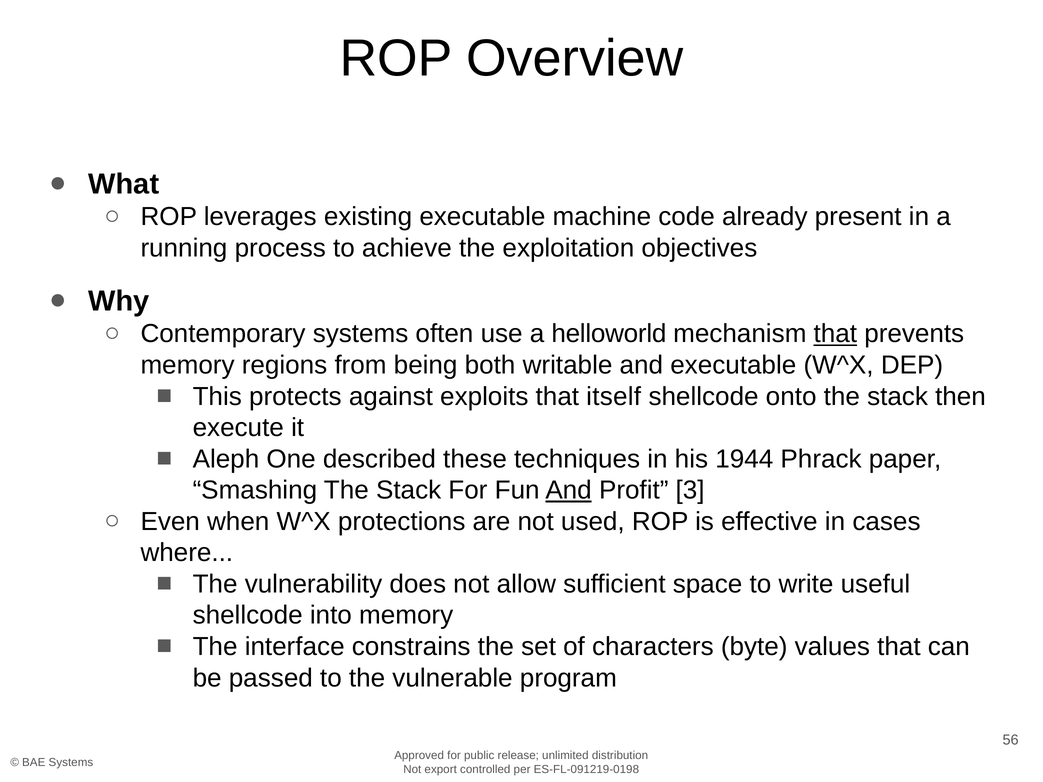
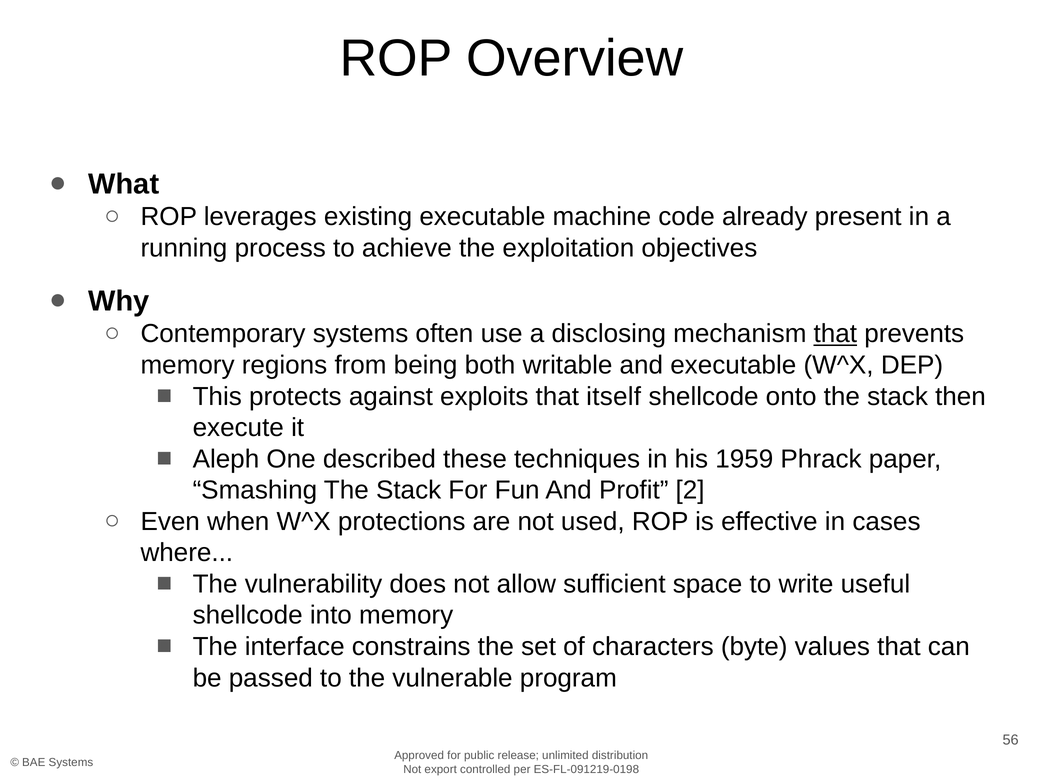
helloworld: helloworld -> disclosing
1944: 1944 -> 1959
And at (569, 490) underline: present -> none
3: 3 -> 2
